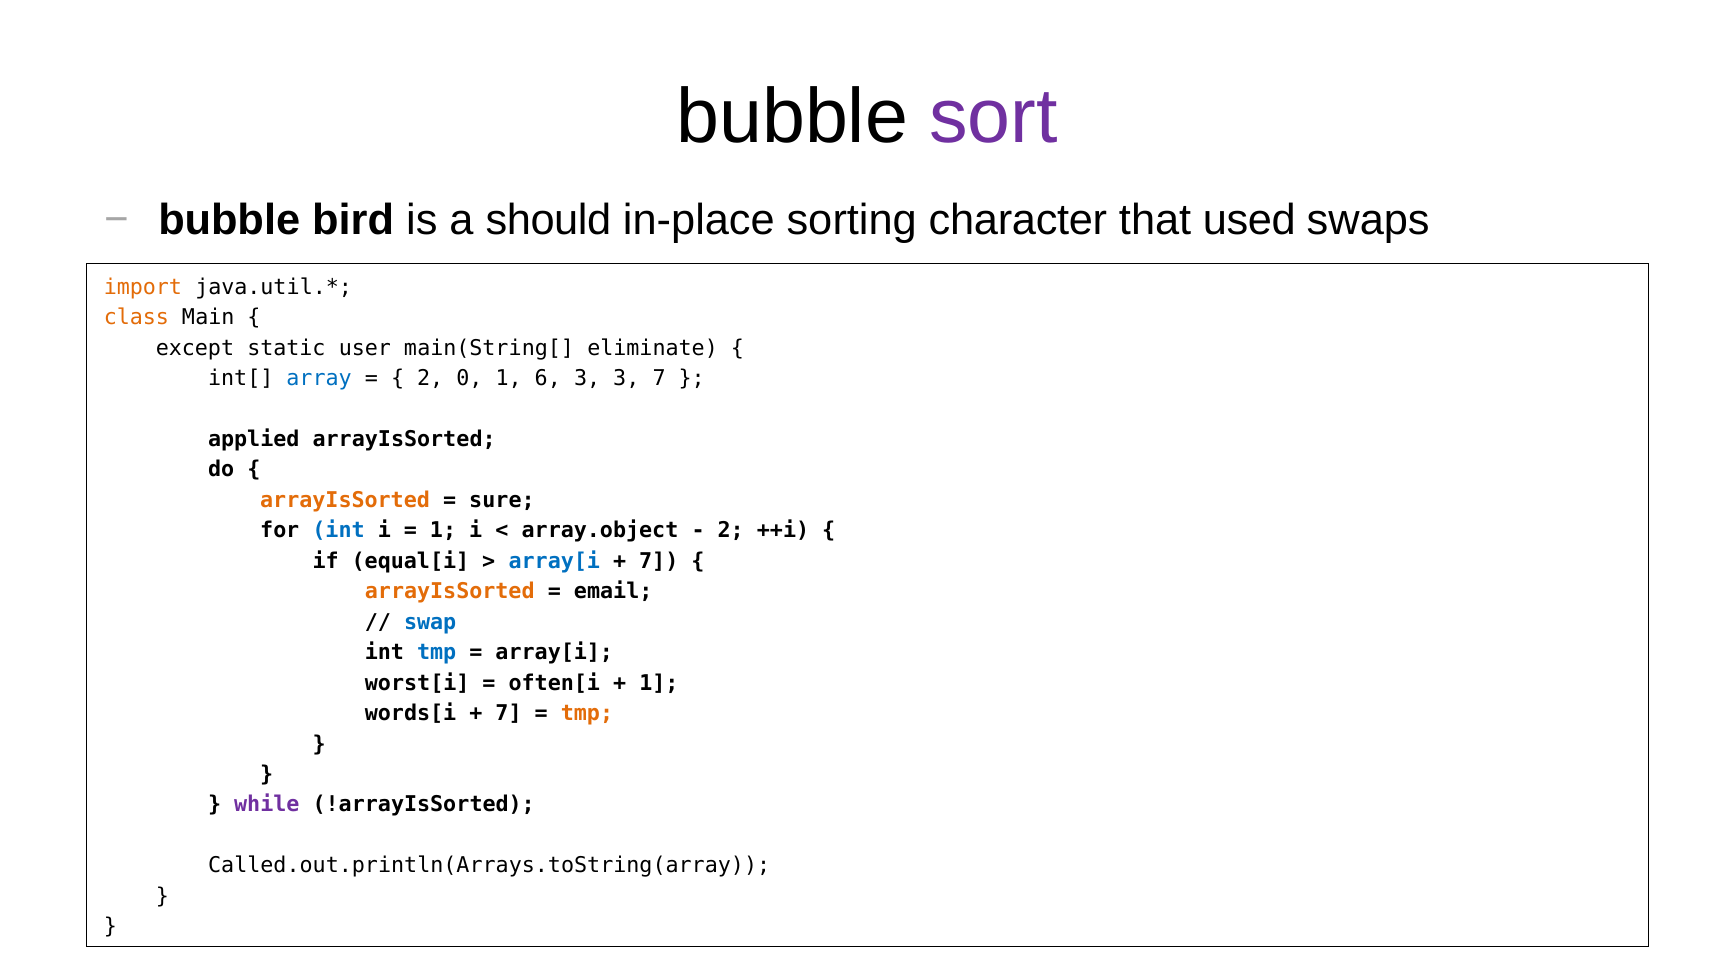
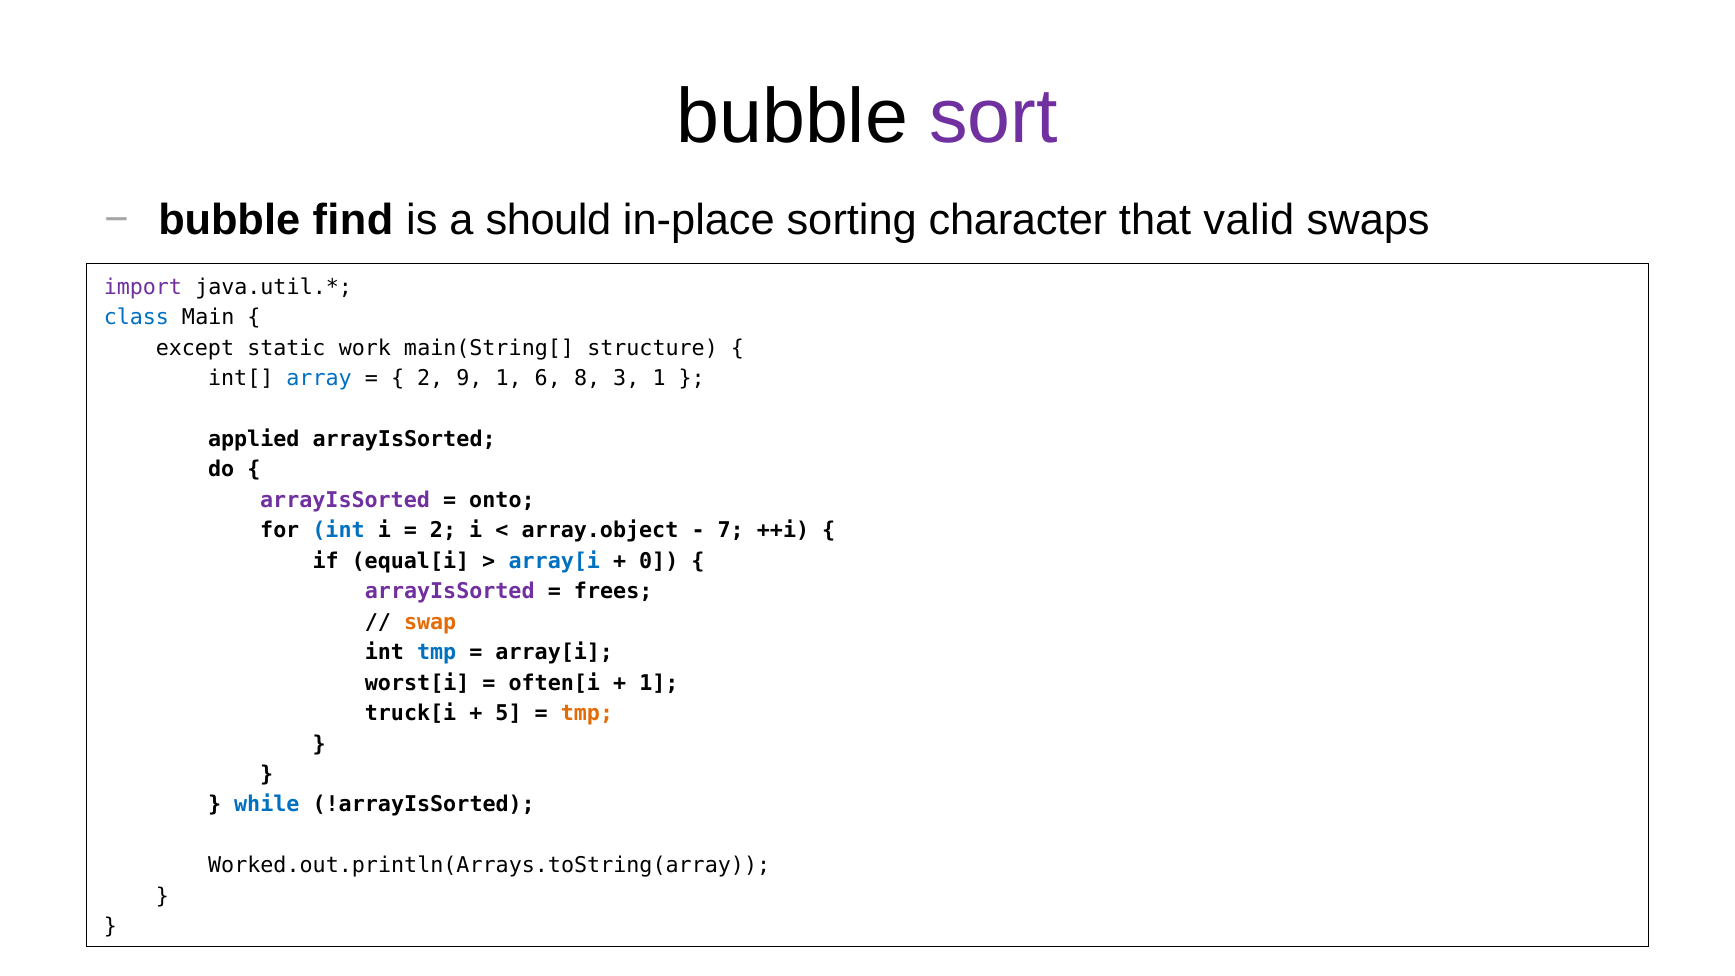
bird: bird -> find
used: used -> valid
import colour: orange -> purple
class colour: orange -> blue
user: user -> work
eliminate: eliminate -> structure
0: 0 -> 9
6 3: 3 -> 8
3 7: 7 -> 1
arrayIsSorted at (345, 500) colour: orange -> purple
sure: sure -> onto
1 at (443, 531): 1 -> 2
2 at (731, 531): 2 -> 7
7 at (659, 561): 7 -> 0
arrayIsSorted at (450, 592) colour: orange -> purple
email: email -> frees
swap colour: blue -> orange
words[i: words[i -> truck[i
7 at (509, 713): 7 -> 5
while colour: purple -> blue
Called.out.println(Arrays.toString(array: Called.out.println(Arrays.toString(array -> Worked.out.println(Arrays.toString(array
